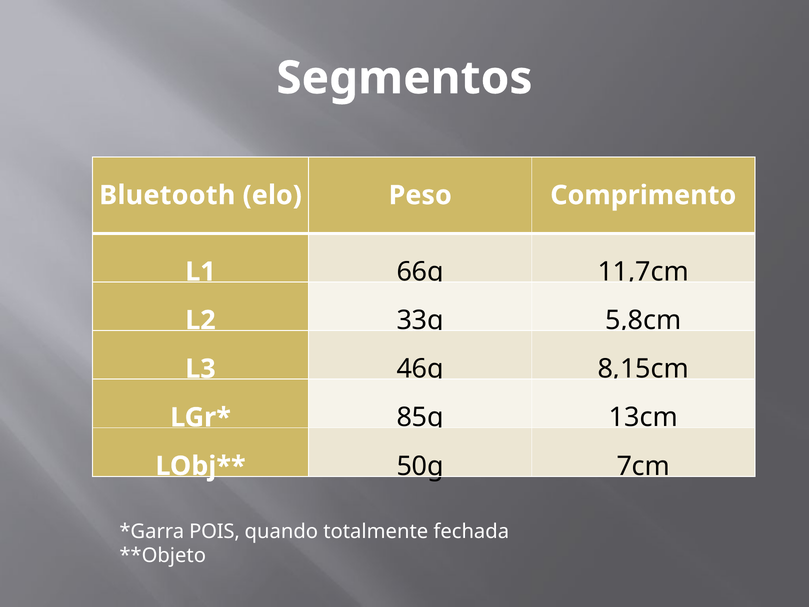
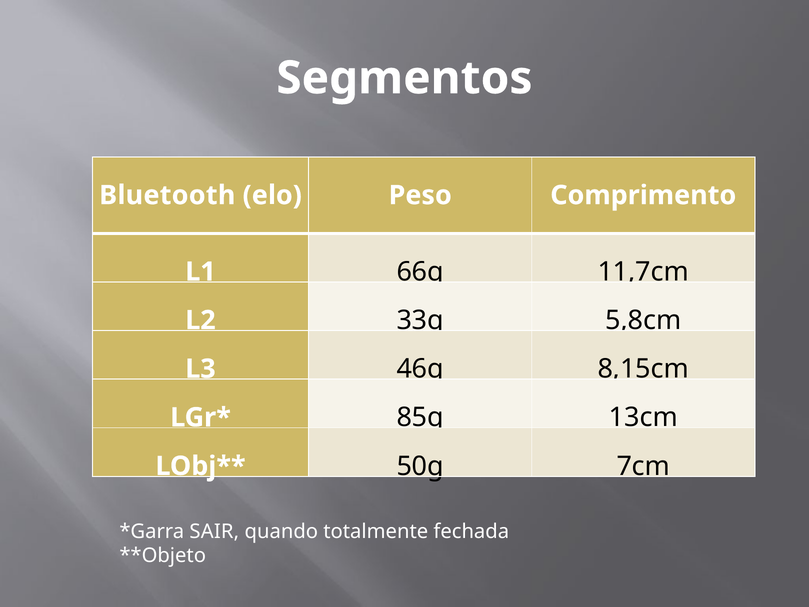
POIS: POIS -> SAIR
